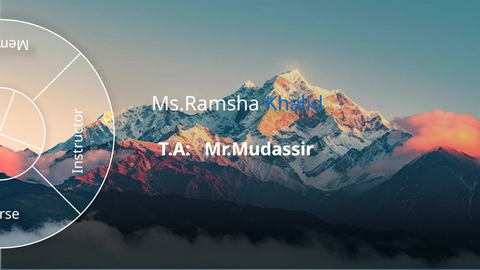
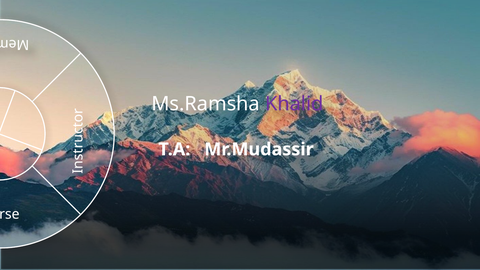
Khalid colour: blue -> purple
